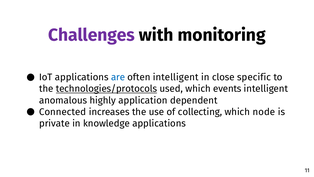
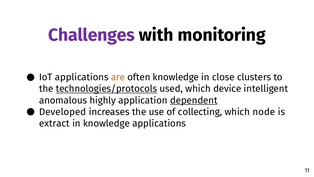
are colour: blue -> orange
often intelligent: intelligent -> knowledge
specific: specific -> clusters
events: events -> device
dependent underline: none -> present
Connected: Connected -> Developed
private: private -> extract
